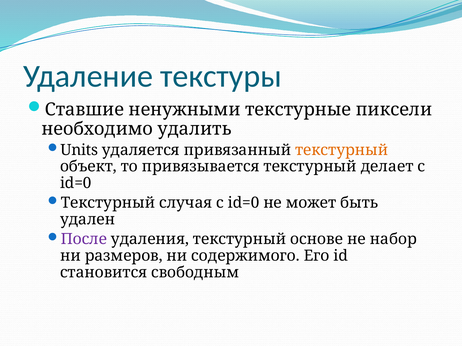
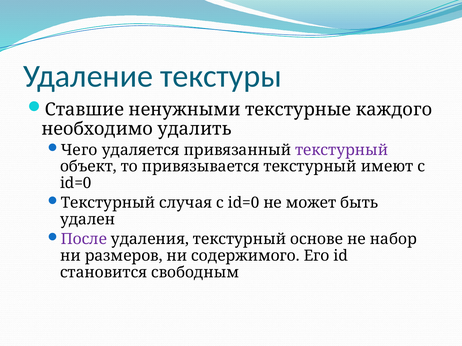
пиксели: пиксели -> каждого
Units: Units -> Чего
текстурный at (342, 150) colour: orange -> purple
делает: делает -> имеют
